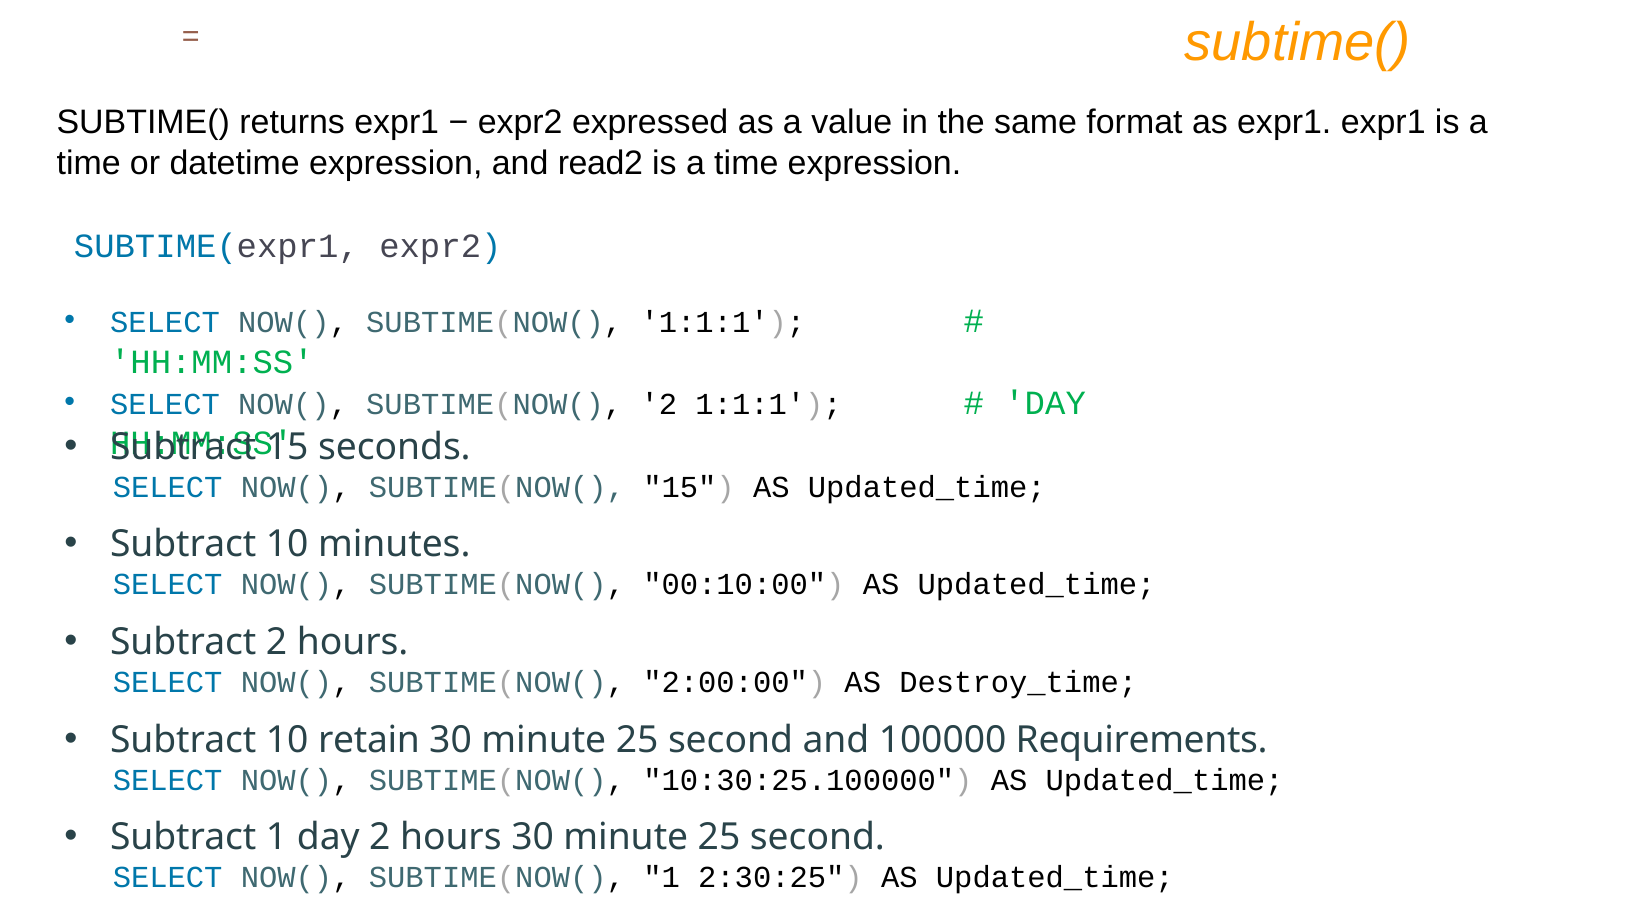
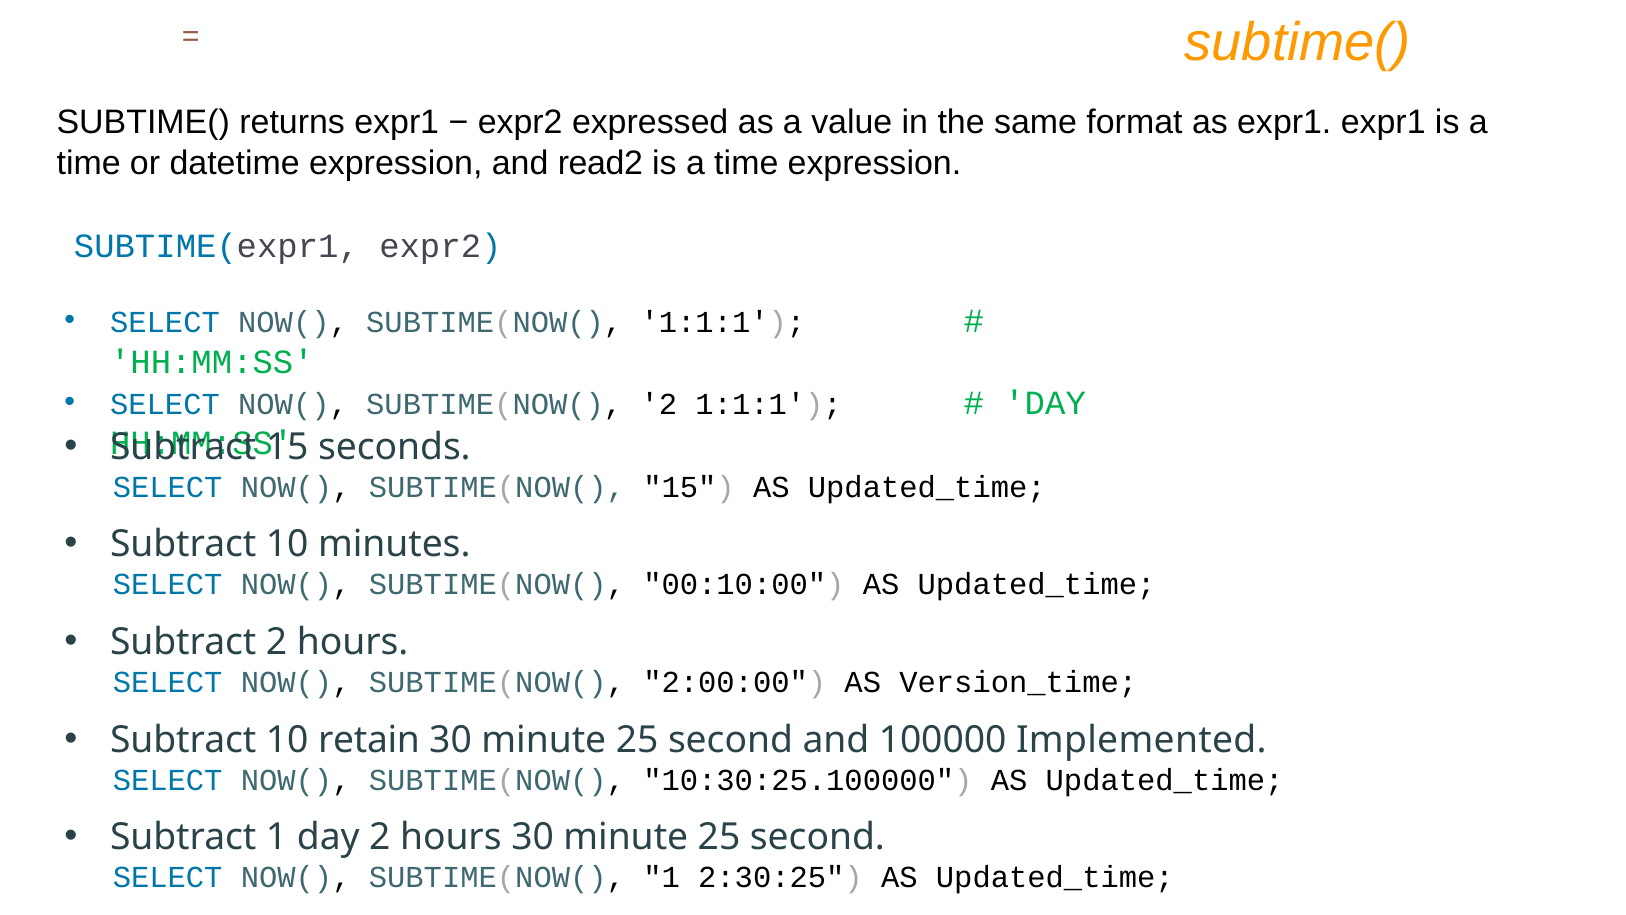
Destroy_time: Destroy_time -> Version_time
Requirements: Requirements -> Implemented
